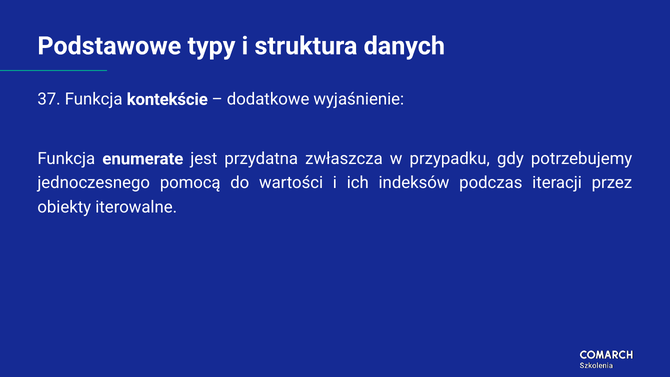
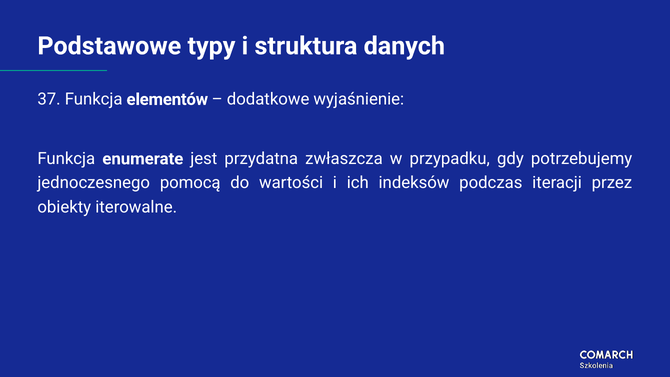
kontekście: kontekście -> elementów
